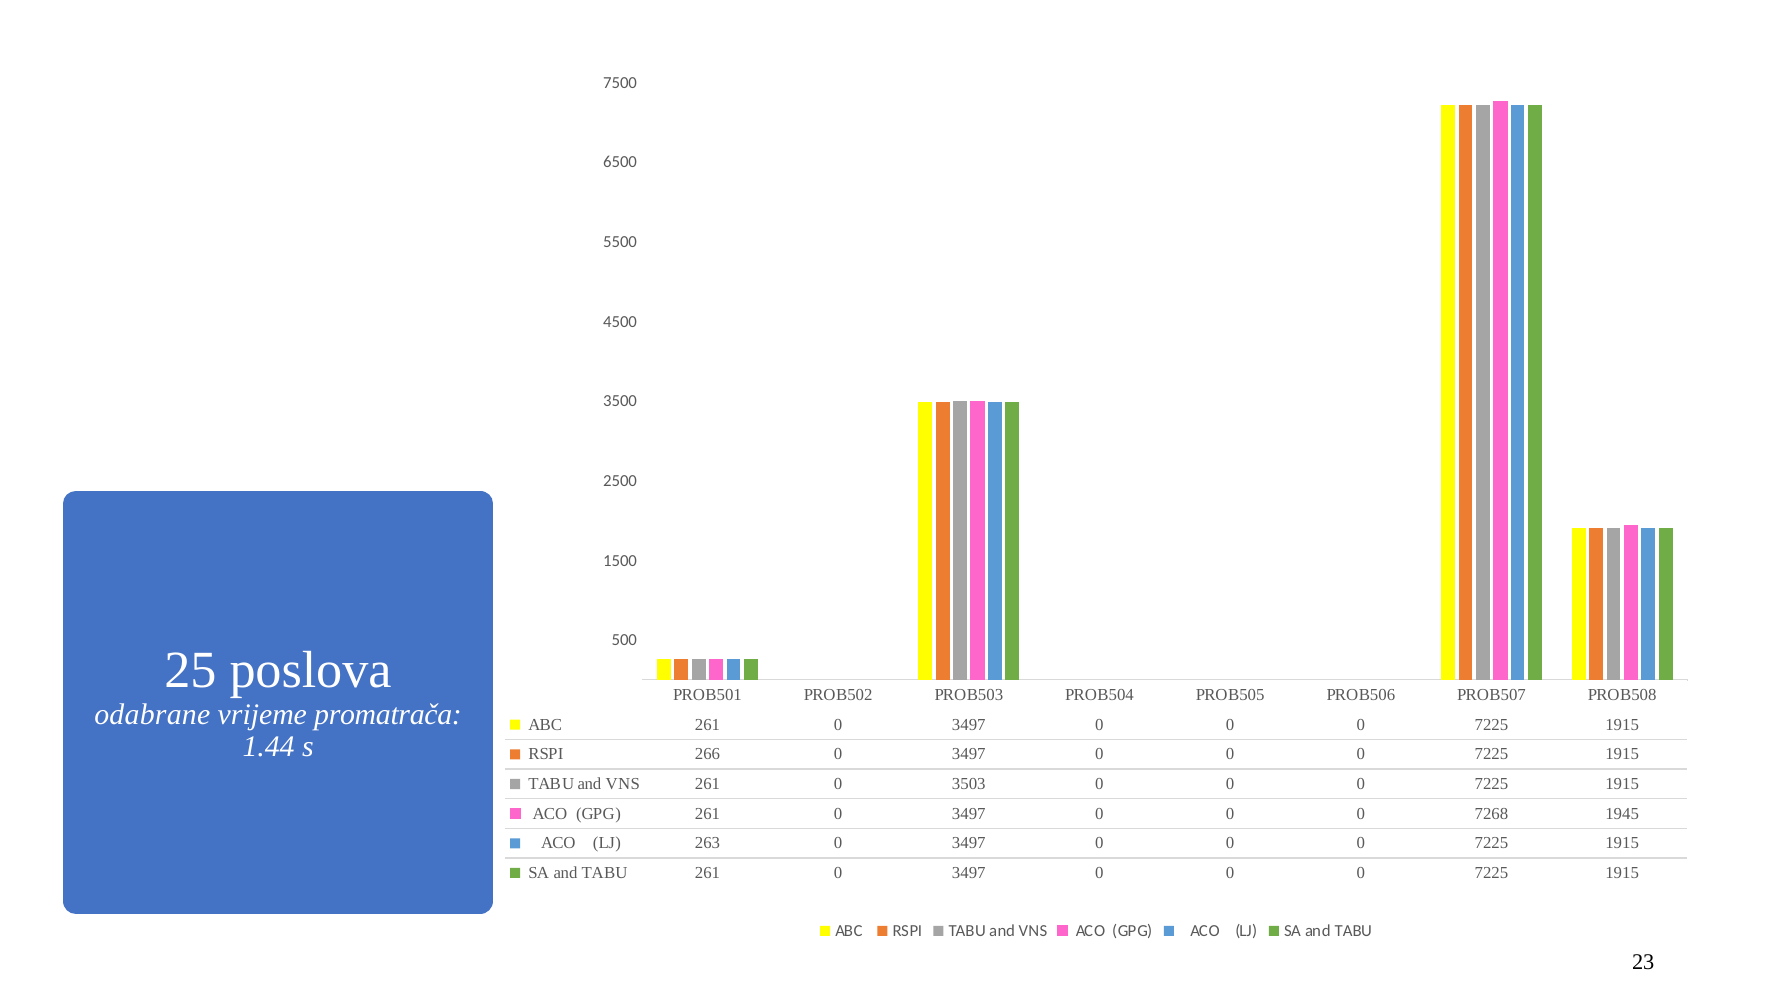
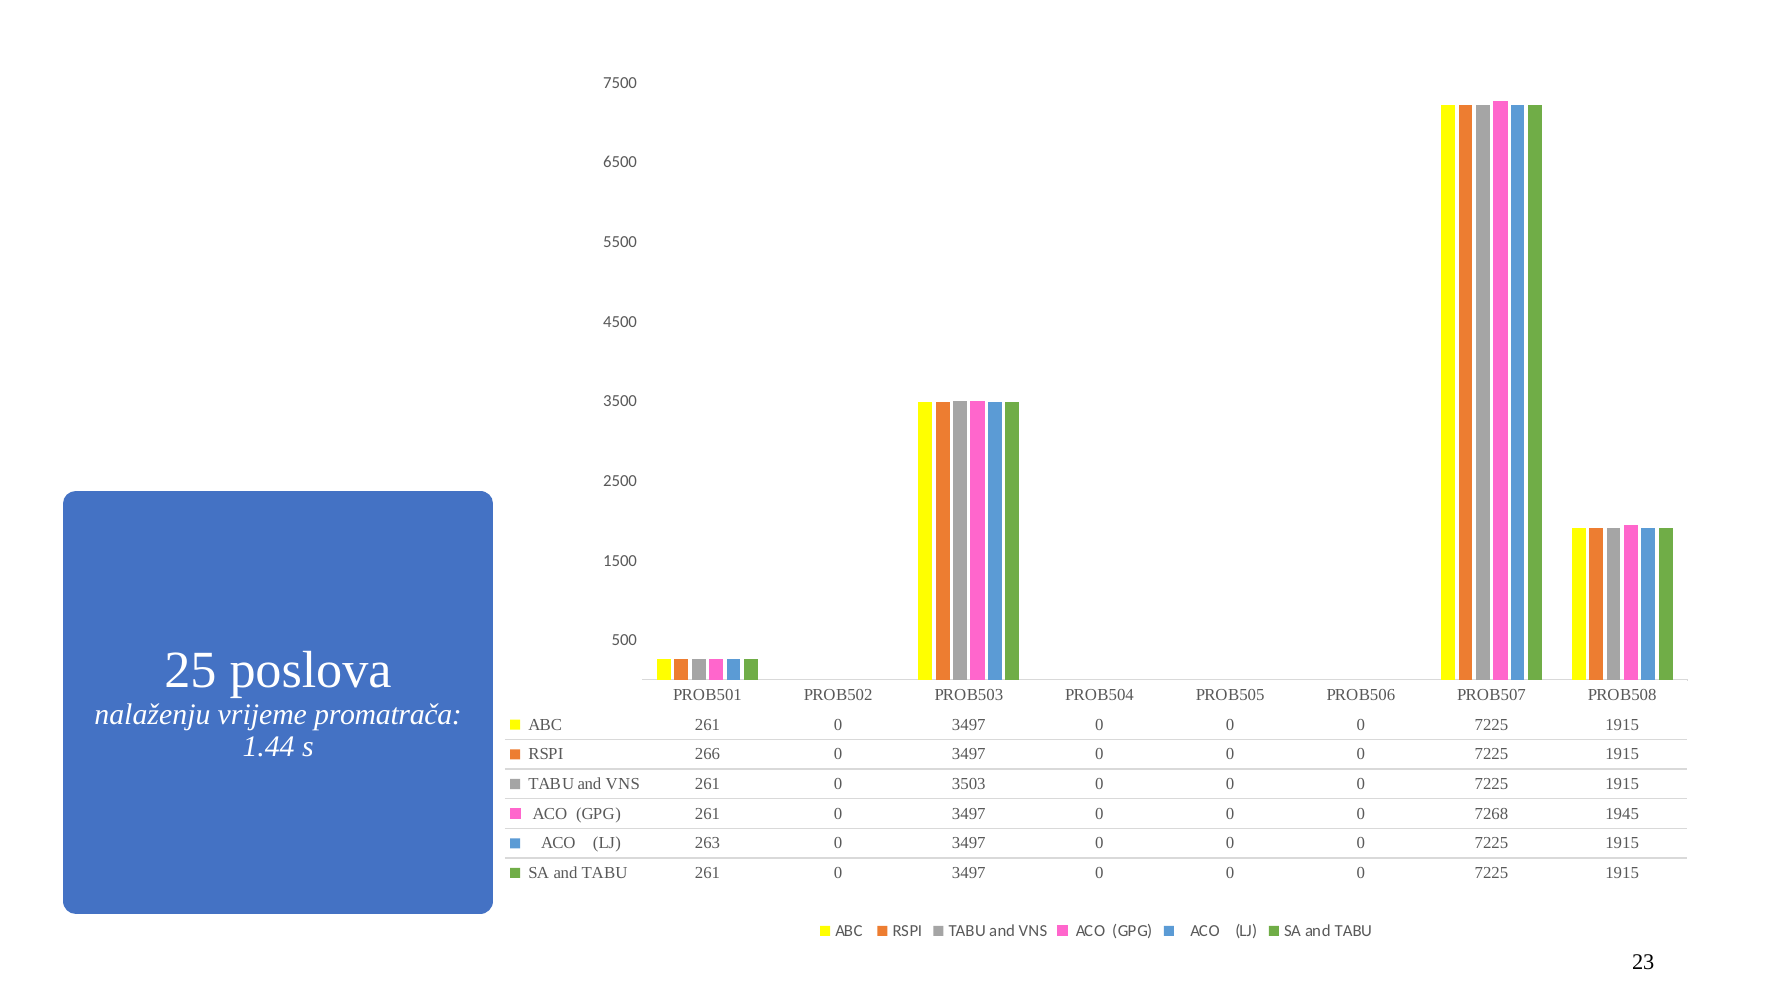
odabrane: odabrane -> nalaženju
